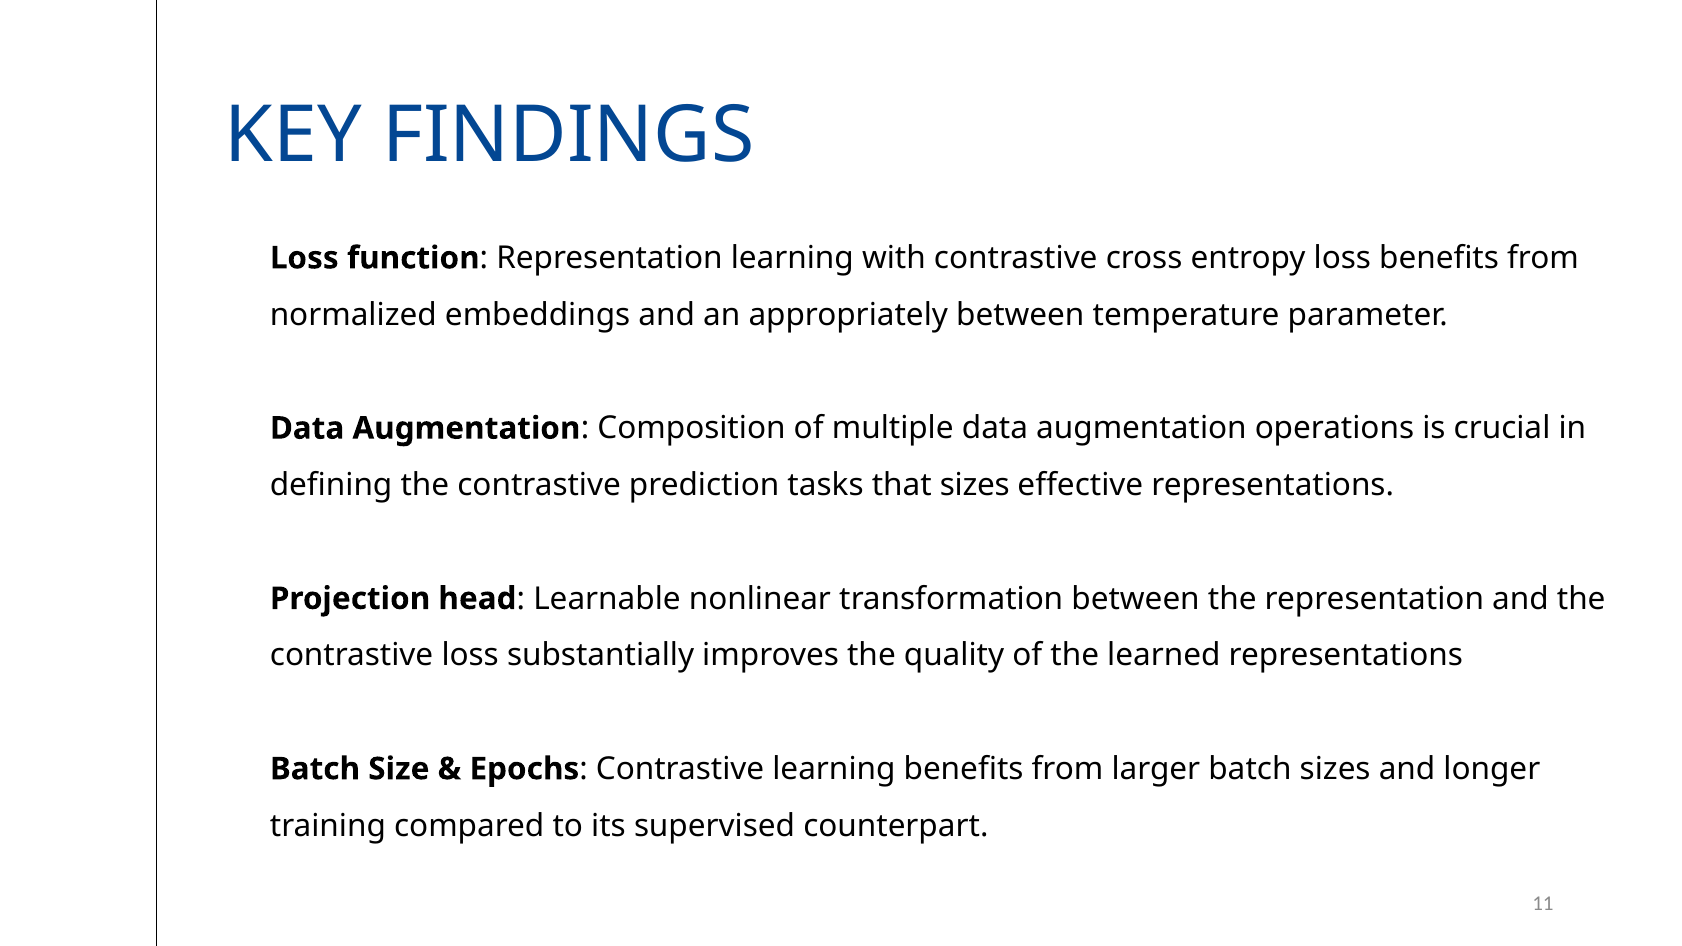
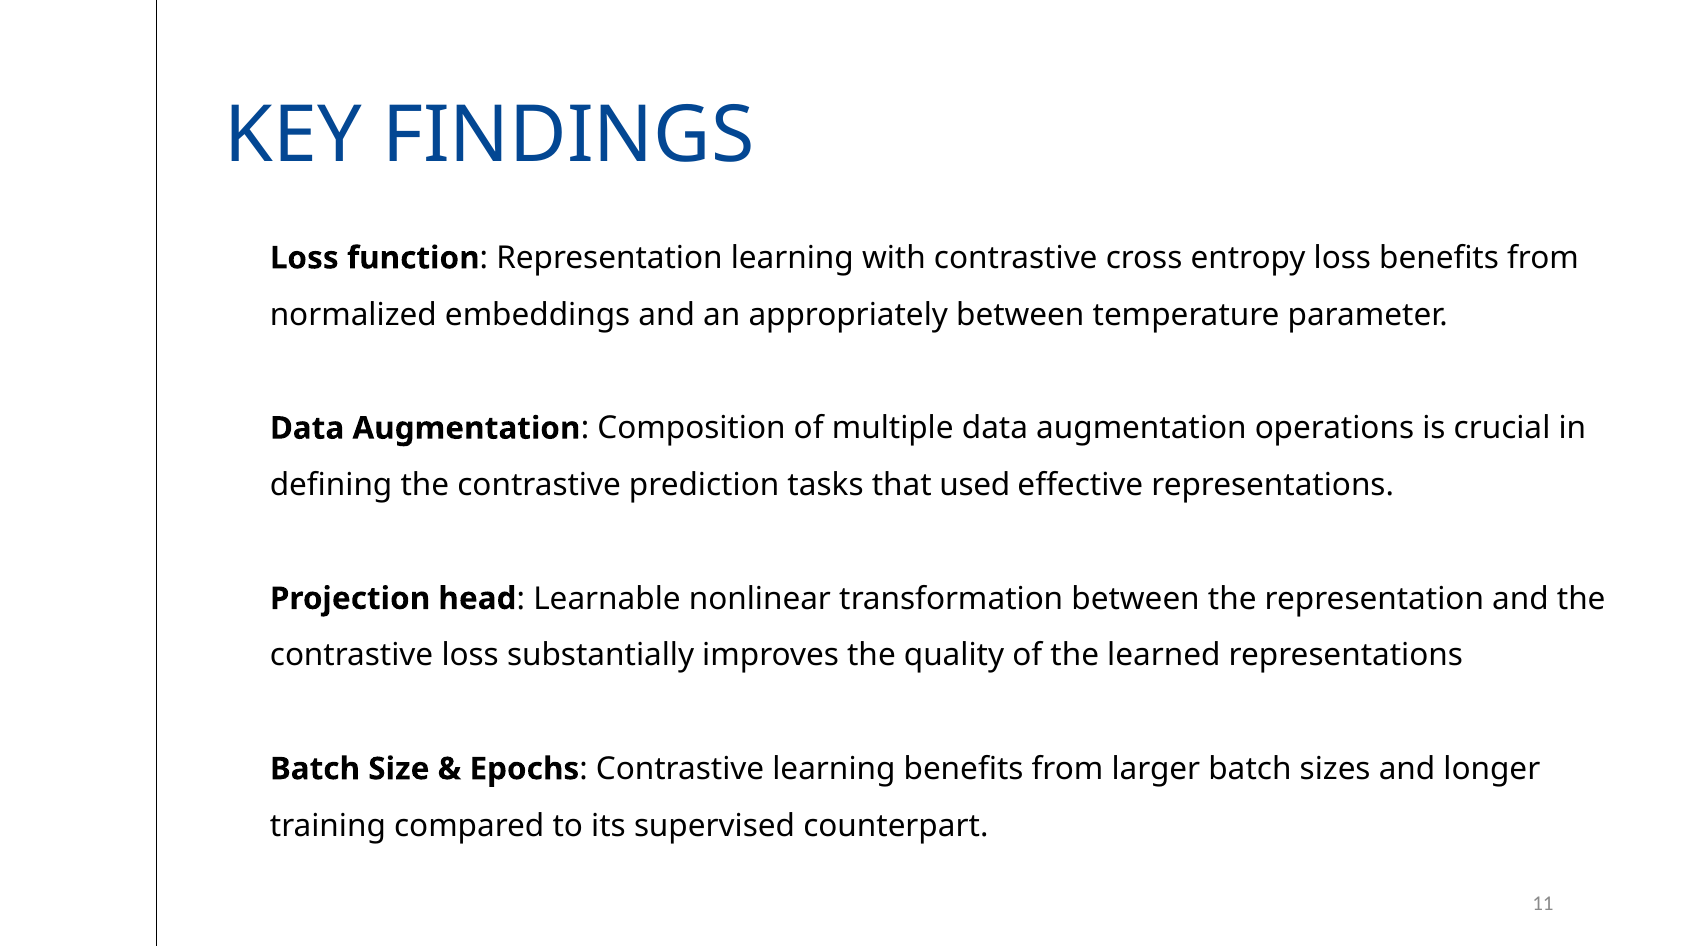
that sizes: sizes -> used
